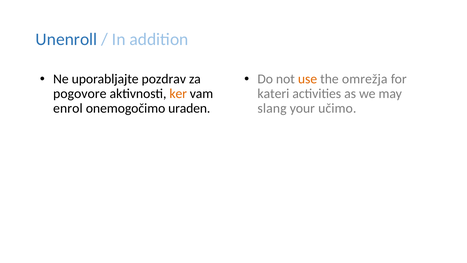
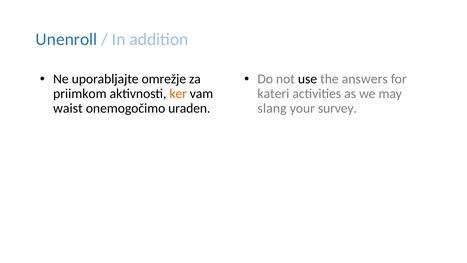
pozdrav: pozdrav -> omrežje
use colour: orange -> black
omrežja: omrežja -> answers
pogovore: pogovore -> priimkom
enrol: enrol -> waist
učimo: učimo -> survey
